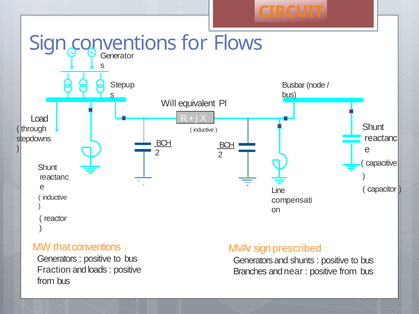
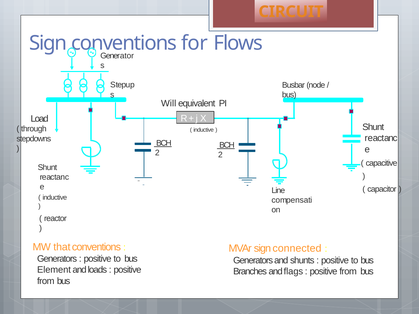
prescribed: prescribed -> connected
Fraction: Fraction -> Element
near: near -> flags
